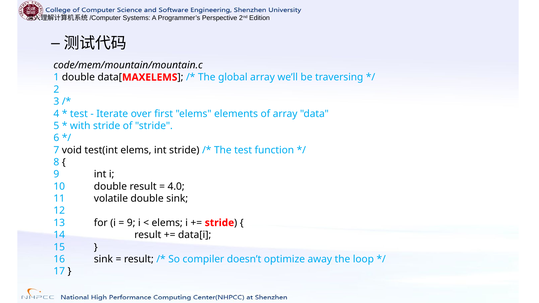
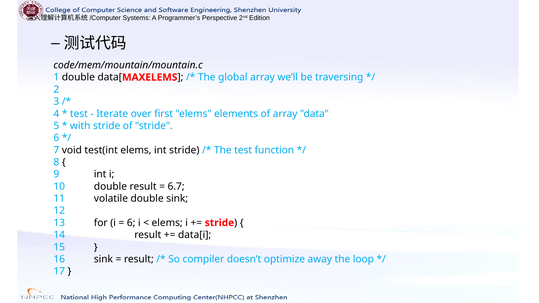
4.0: 4.0 -> 6.7
9 at (131, 223): 9 -> 6
